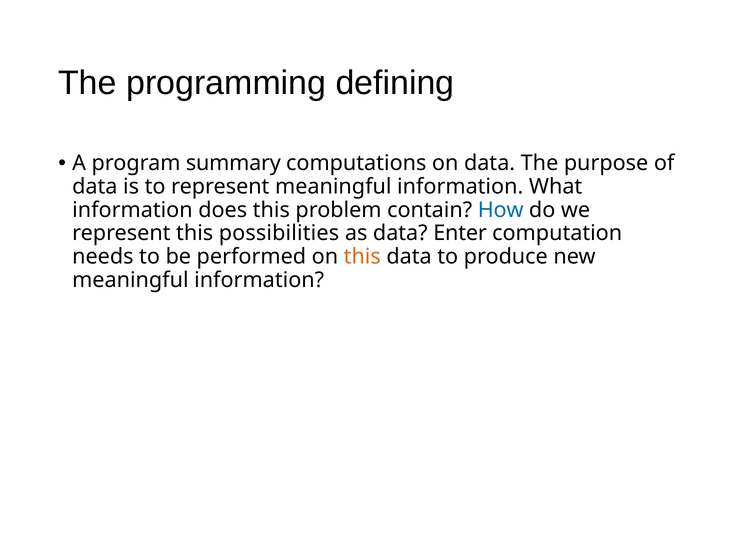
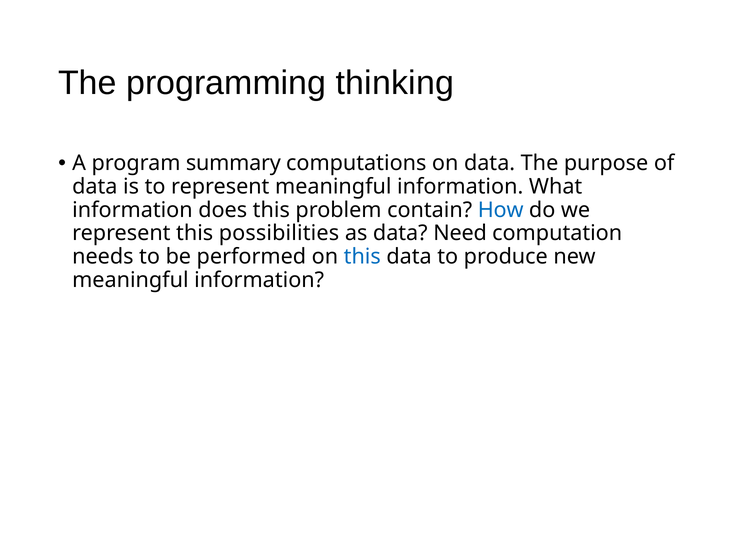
defining: defining -> thinking
Enter: Enter -> Need
this at (362, 257) colour: orange -> blue
